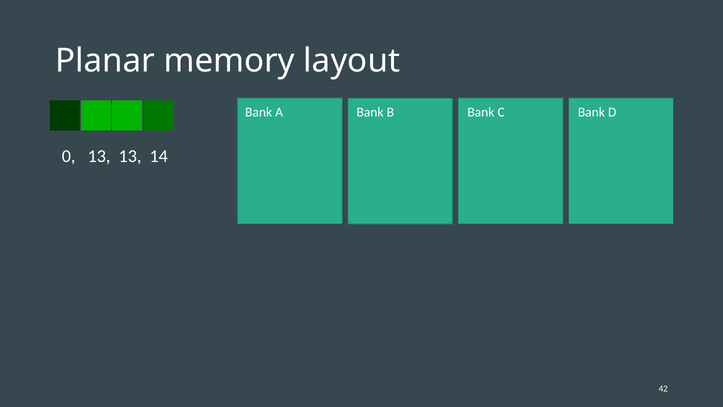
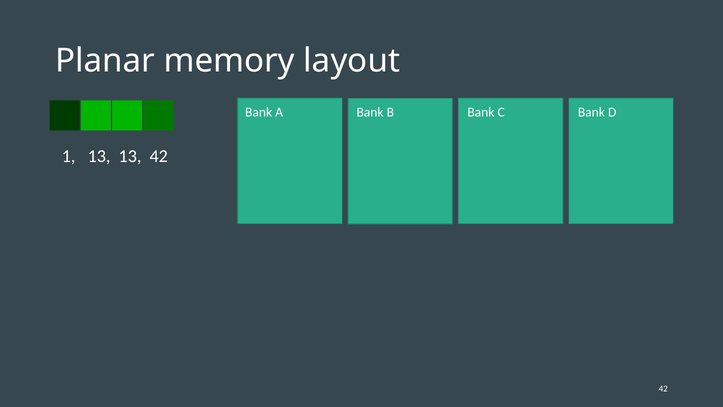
0: 0 -> 1
13 14: 14 -> 42
